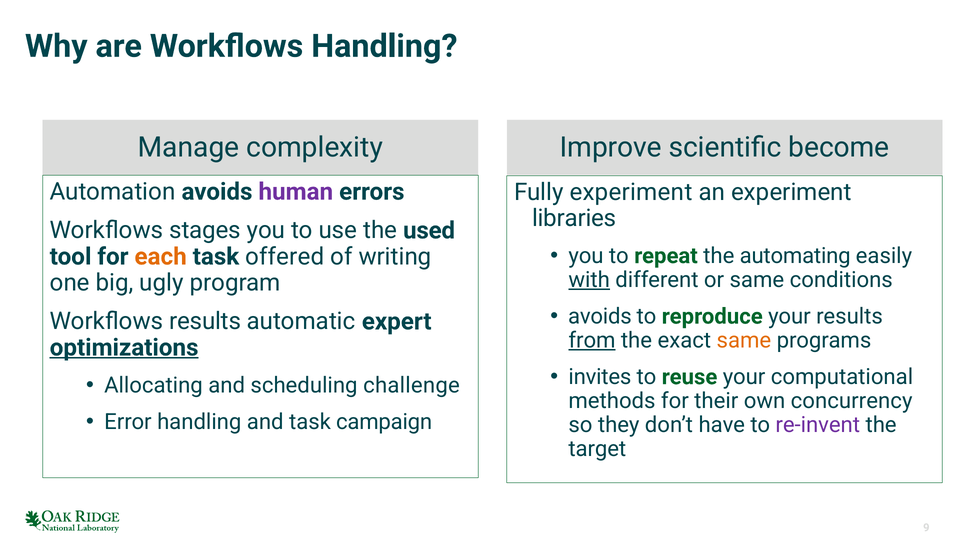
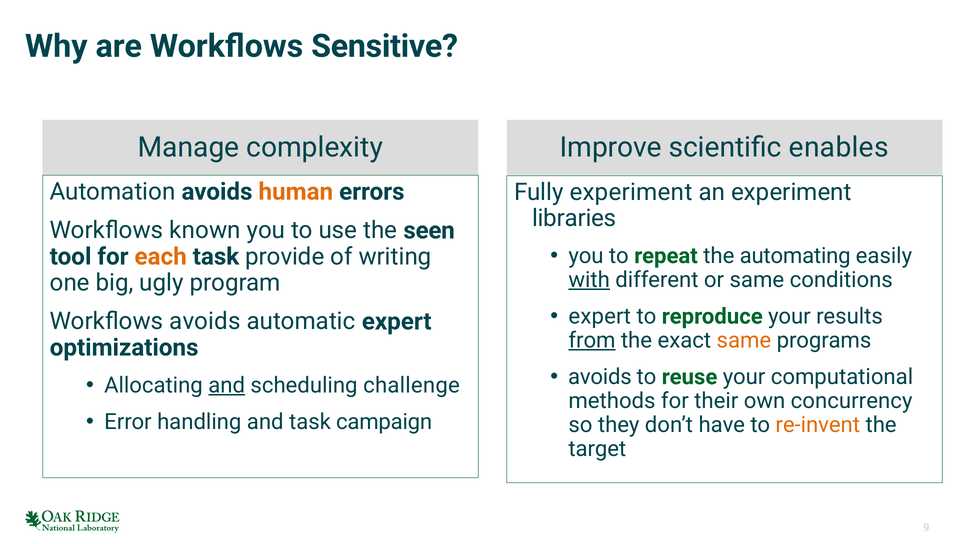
Workflows Handling: Handling -> Sensitive
become: become -> enables
human colour: purple -> orange
stages: stages -> known
used: used -> seen
offered: offered -> provide
avoids at (600, 317): avoids -> expert
Workflows results: results -> avoids
optimizations underline: present -> none
invites at (600, 377): invites -> avoids
and at (227, 386) underline: none -> present
re-invent colour: purple -> orange
